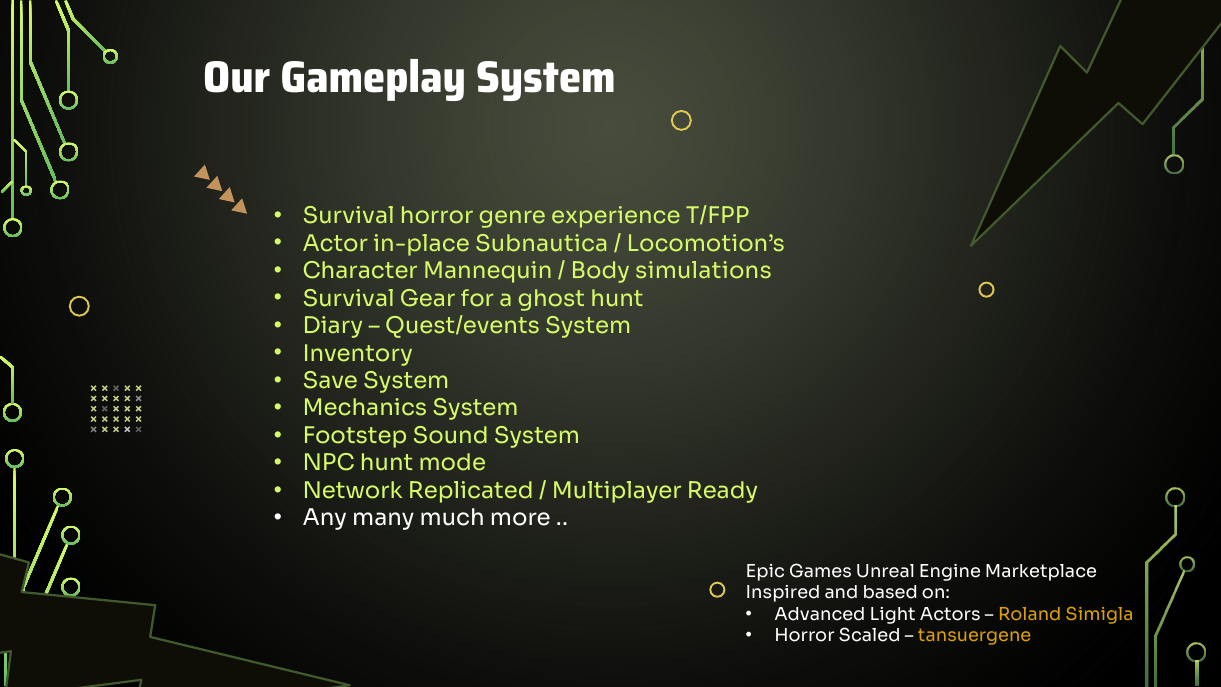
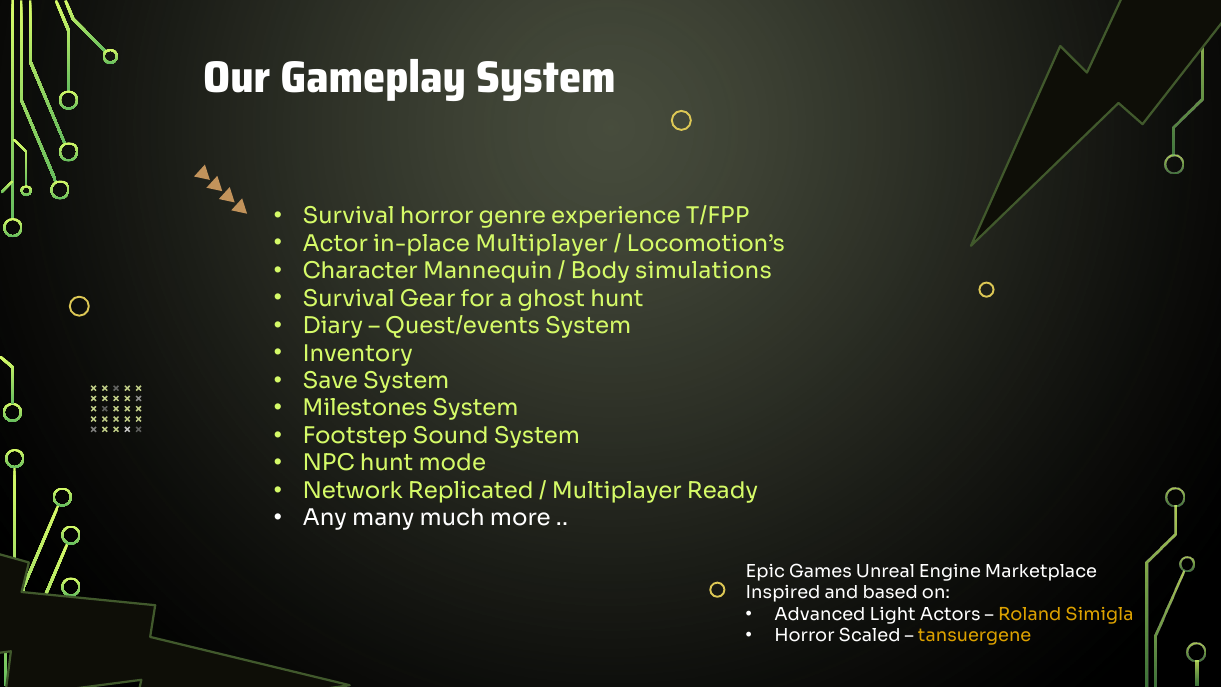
in-place Subnautica: Subnautica -> Multiplayer
Mechanics: Mechanics -> Milestones
